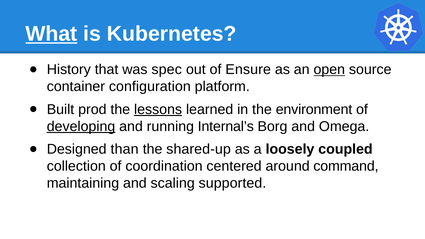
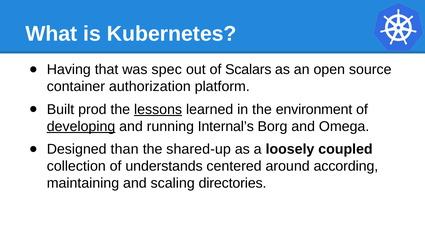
What underline: present -> none
History: History -> Having
Ensure: Ensure -> Scalars
open underline: present -> none
configuration: configuration -> authorization
coordination: coordination -> understands
command: command -> according
supported: supported -> directories
